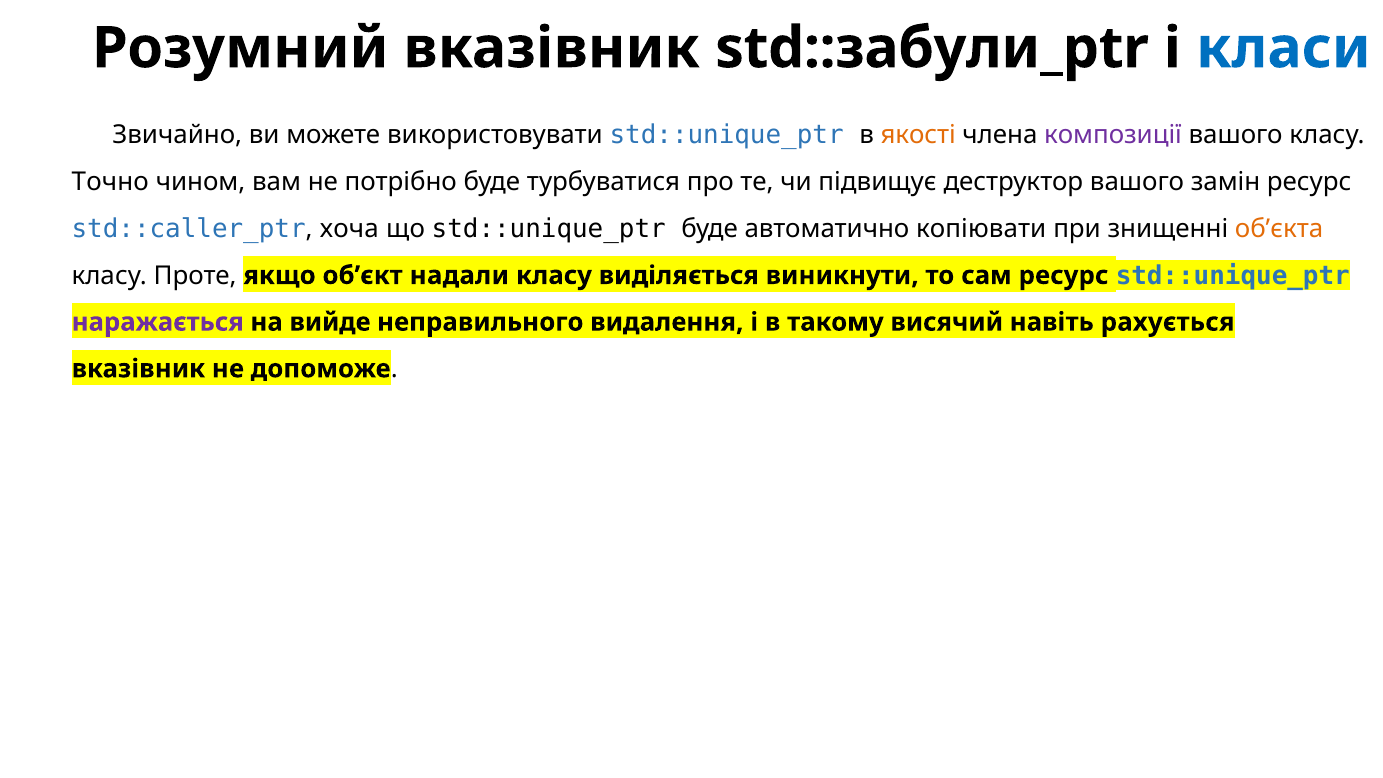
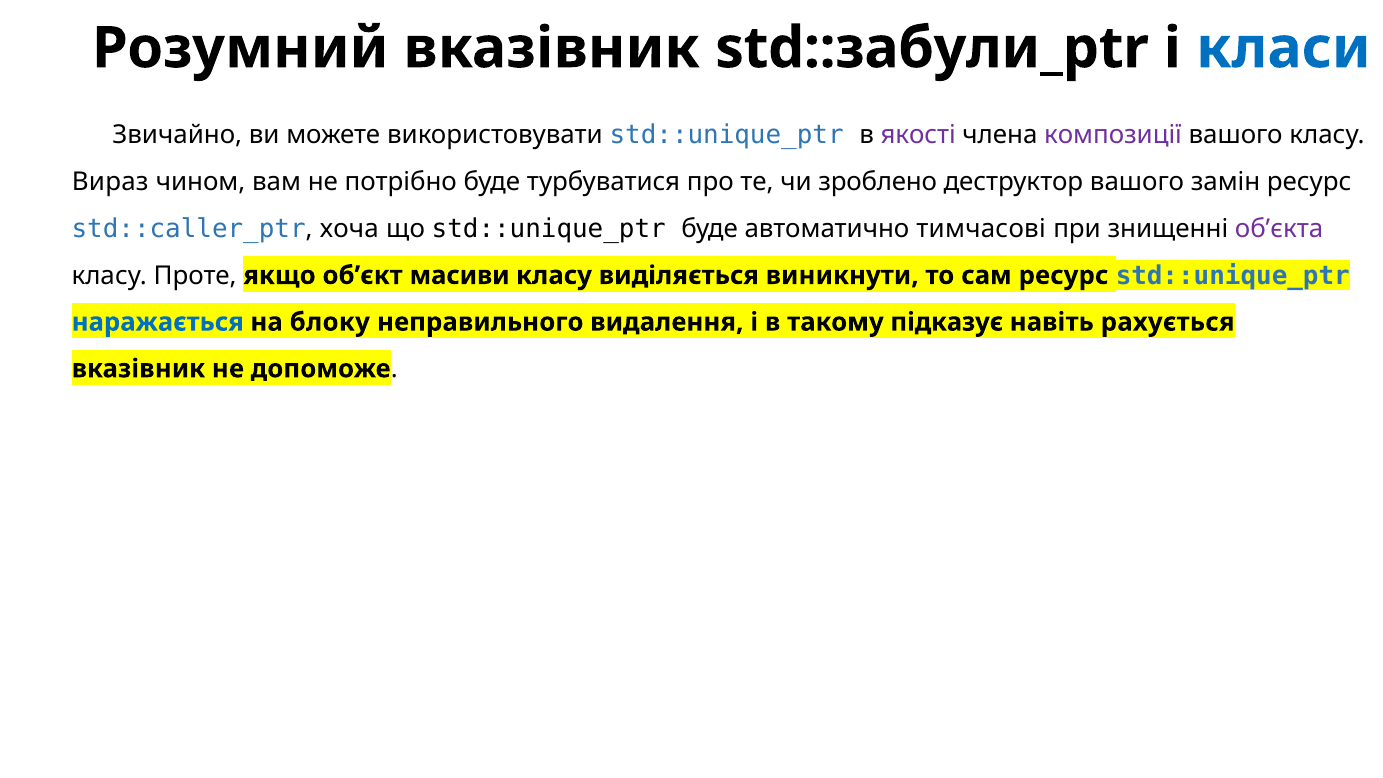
якості colour: orange -> purple
Точно: Точно -> Вираз
підвищує: підвищує -> зроблено
копіювати: копіювати -> тимчасові
об’єкта colour: orange -> purple
надали: надали -> масиви
наражається colour: purple -> blue
вийде: вийде -> блоку
висячий: висячий -> підказує
